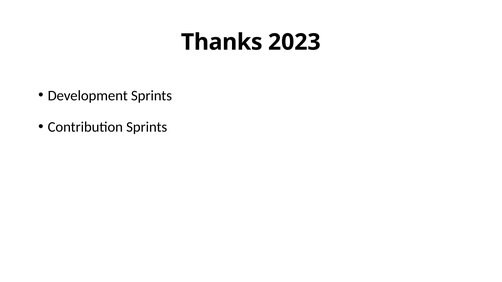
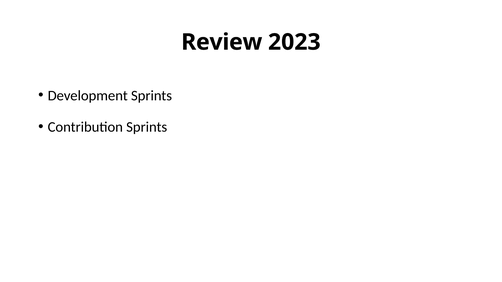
Thanks: Thanks -> Review
